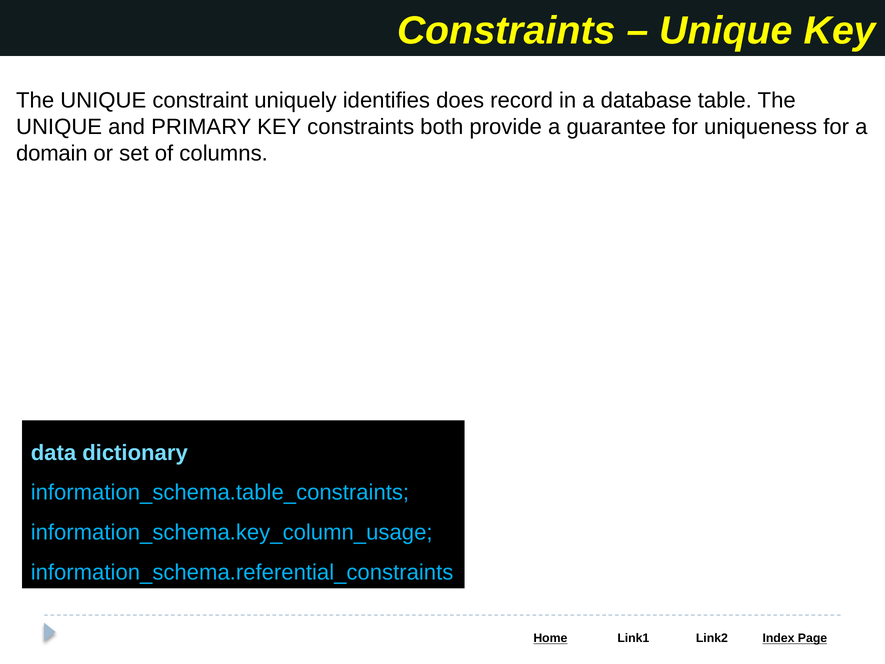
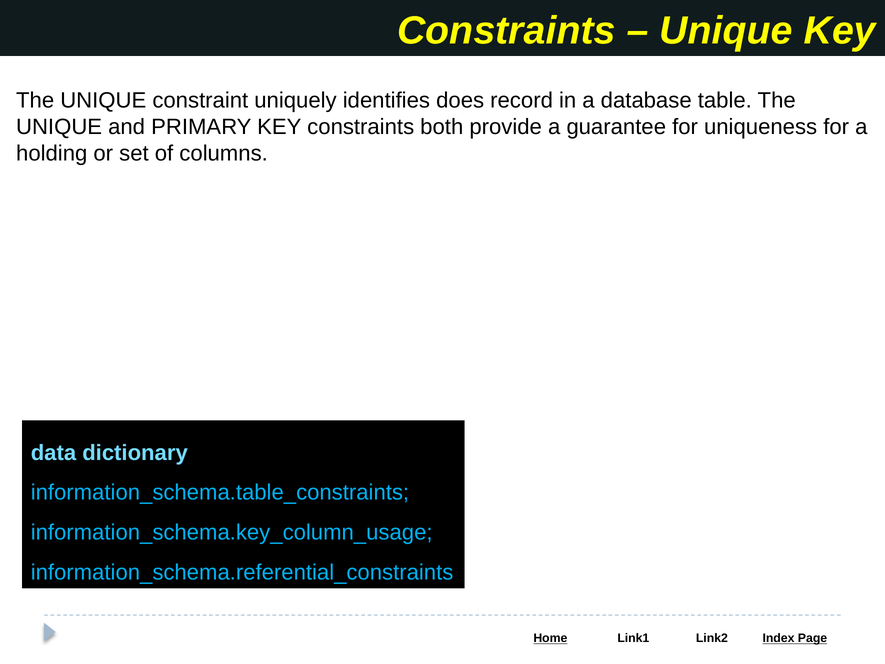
domain: domain -> holding
